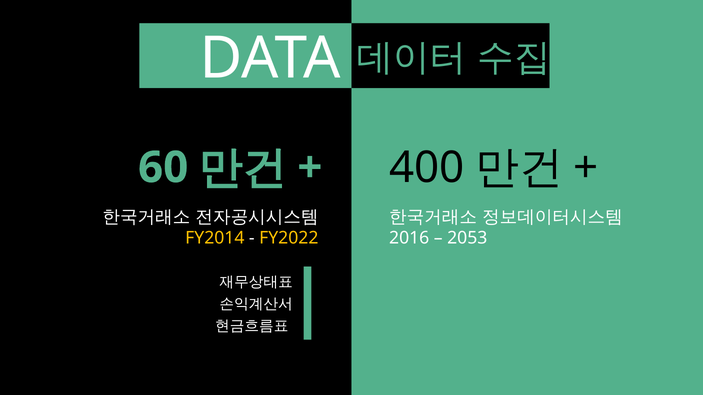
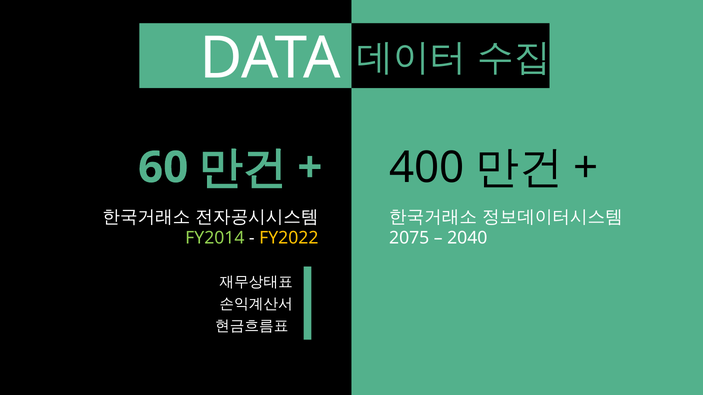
FY2014 colour: yellow -> light green
2016: 2016 -> 2075
2053: 2053 -> 2040
